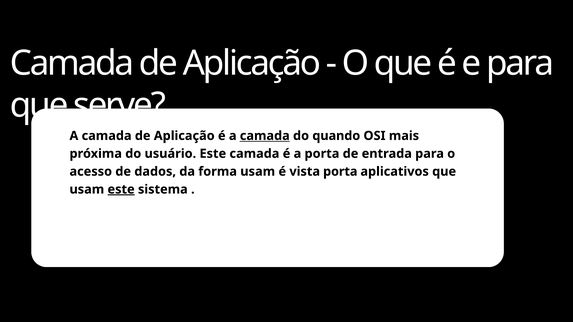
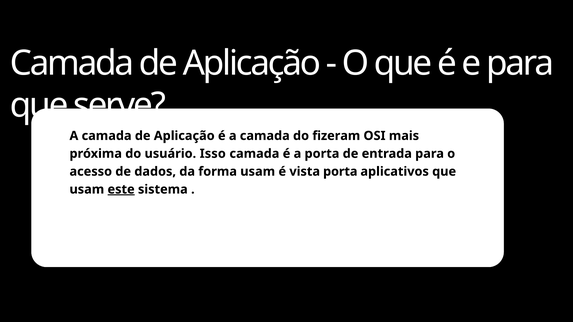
camada at (265, 136) underline: present -> none
quando: quando -> fizeram
usuário Este: Este -> Isso
